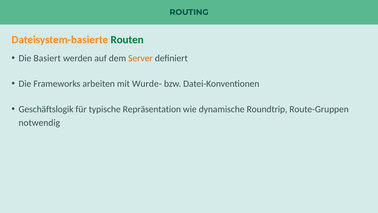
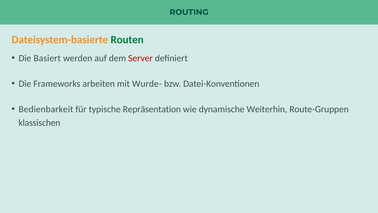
Server colour: orange -> red
Geschäftslogik: Geschäftslogik -> Bedienbarkeit
Roundtrip: Roundtrip -> Weiterhin
notwendig: notwendig -> klassischen
